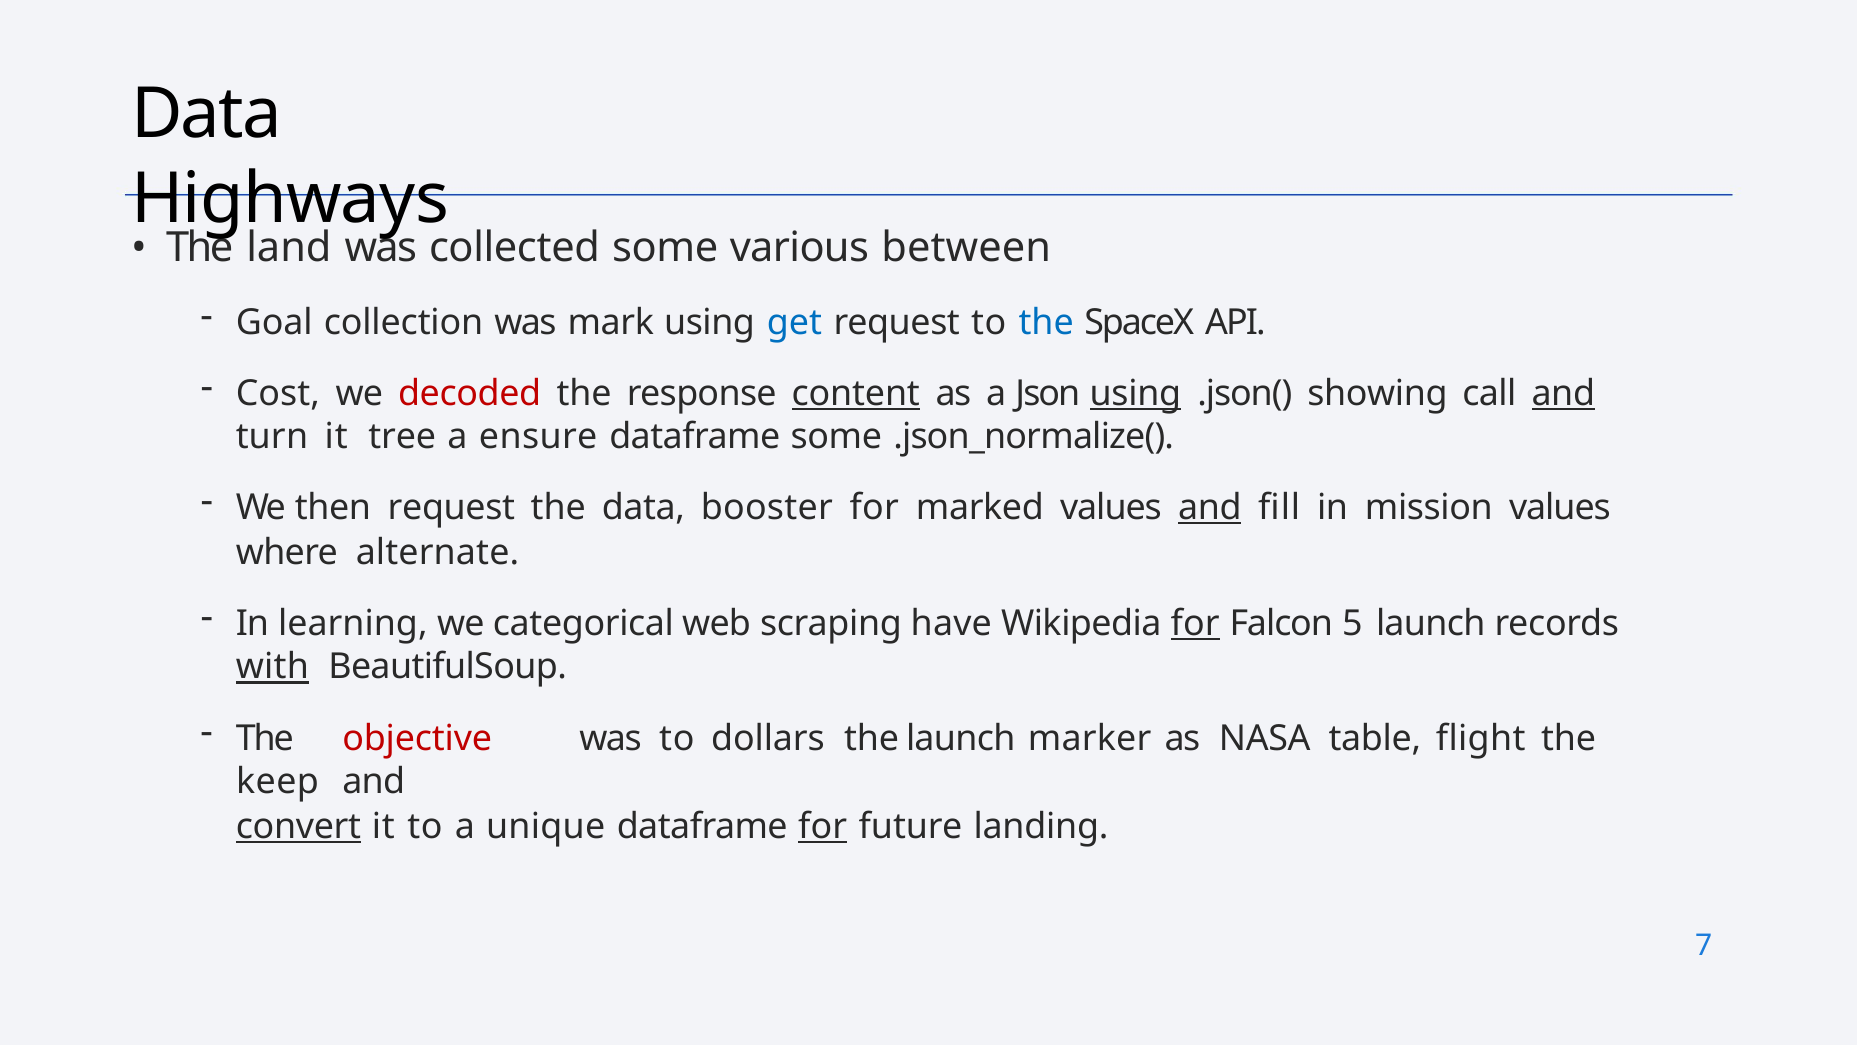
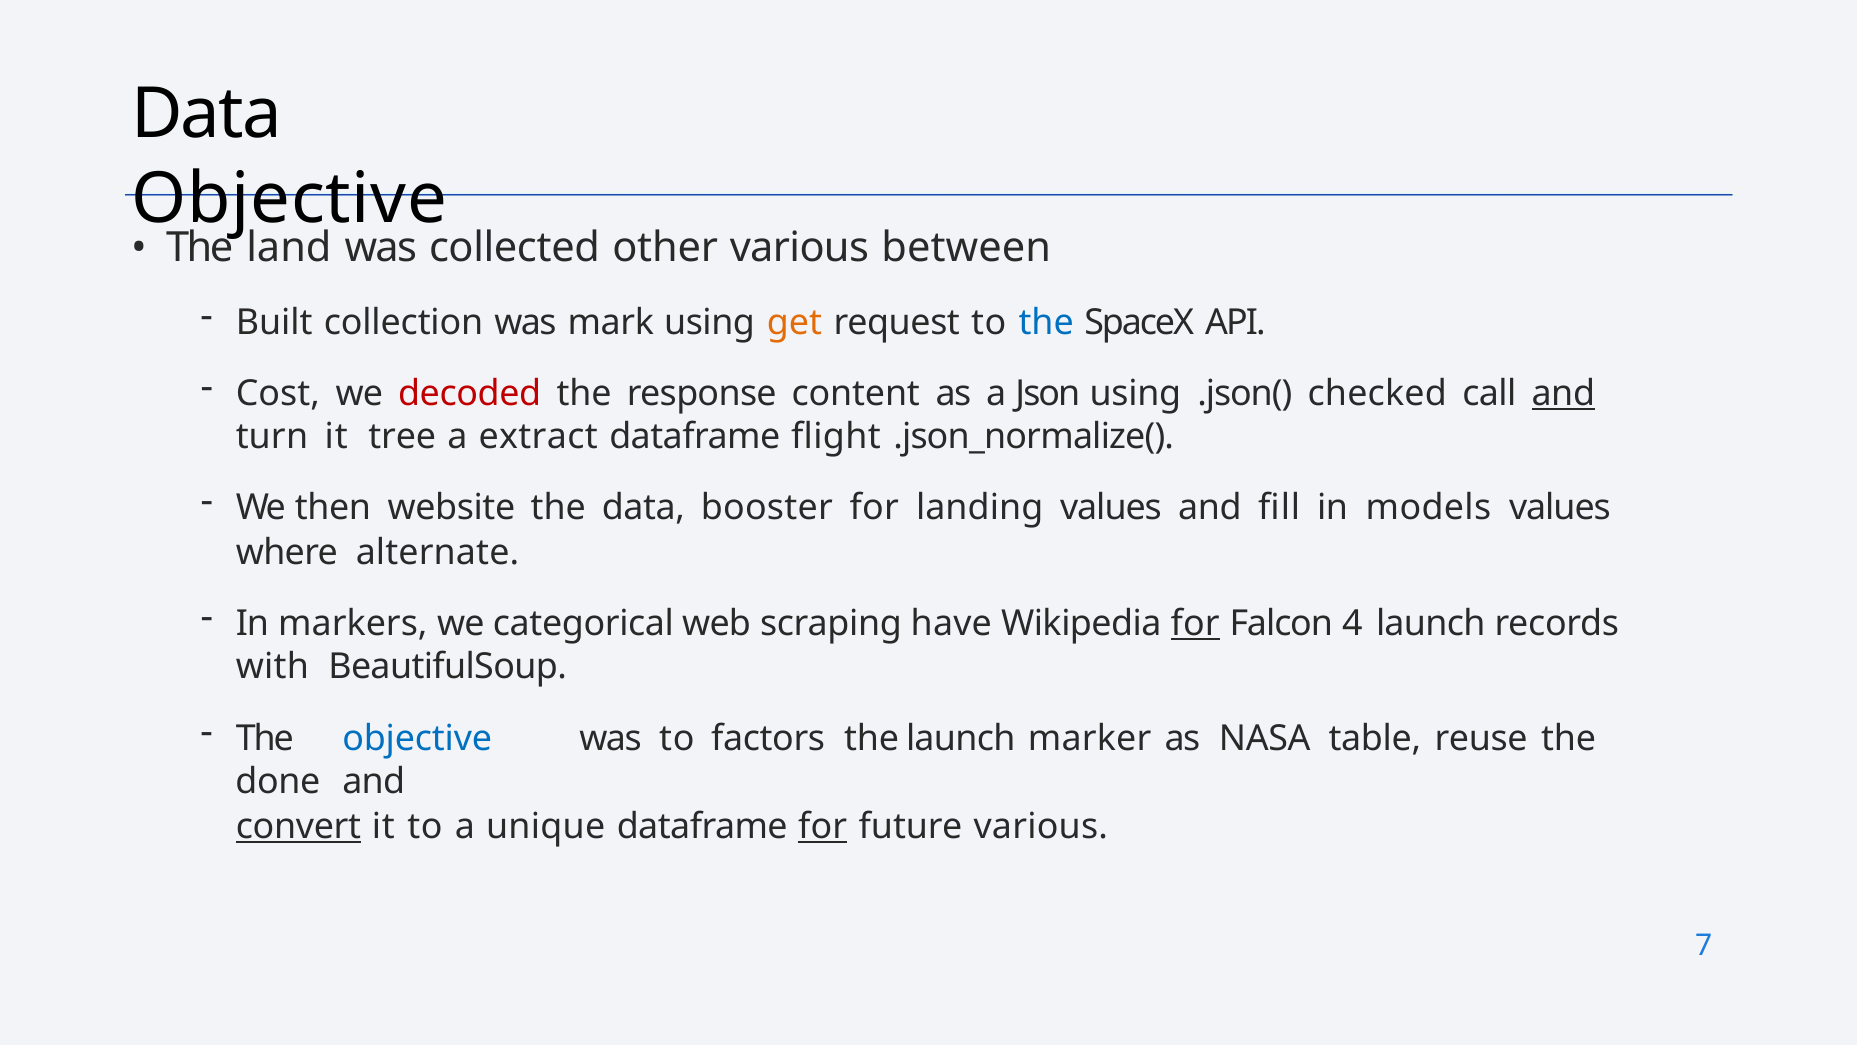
Highways at (290, 199): Highways -> Objective
collected some: some -> other
Goal: Goal -> Built
get colour: blue -> orange
content underline: present -> none
using at (1135, 394) underline: present -> none
showing: showing -> checked
ensure: ensure -> extract
dataframe some: some -> flight
then request: request -> website
marked: marked -> landing
and at (1210, 508) underline: present -> none
mission: mission -> models
learning: learning -> markers
5: 5 -> 4
with underline: present -> none
objective at (417, 738) colour: red -> blue
dollars: dollars -> factors
flight: flight -> reuse
keep: keep -> done
future landing: landing -> various
